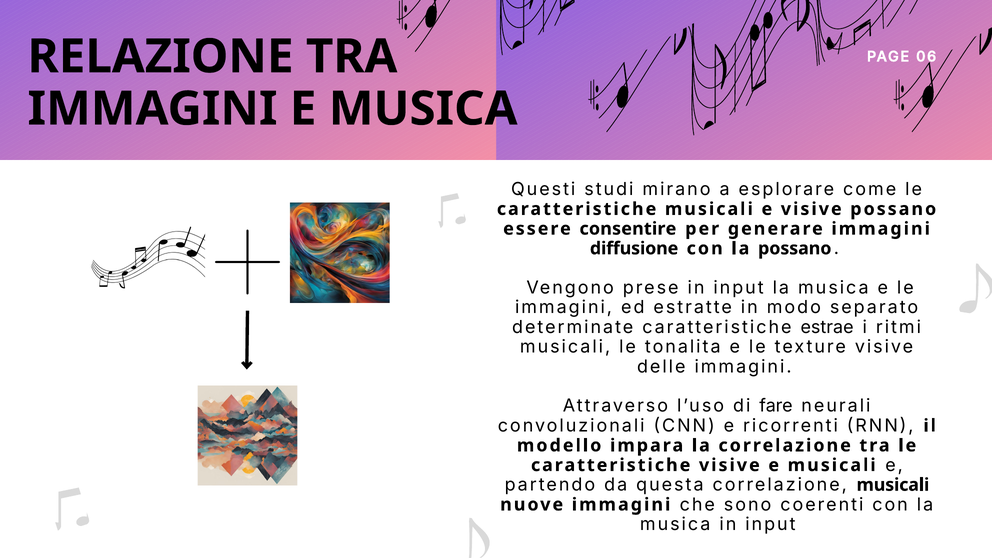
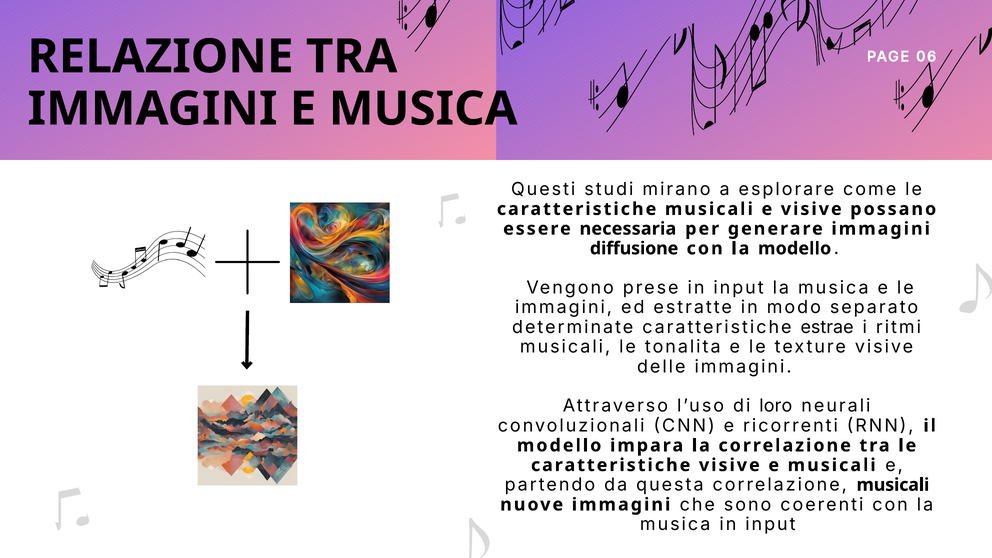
consentire: consentire -> necessaria
la possano: possano -> modello
fare: fare -> loro
